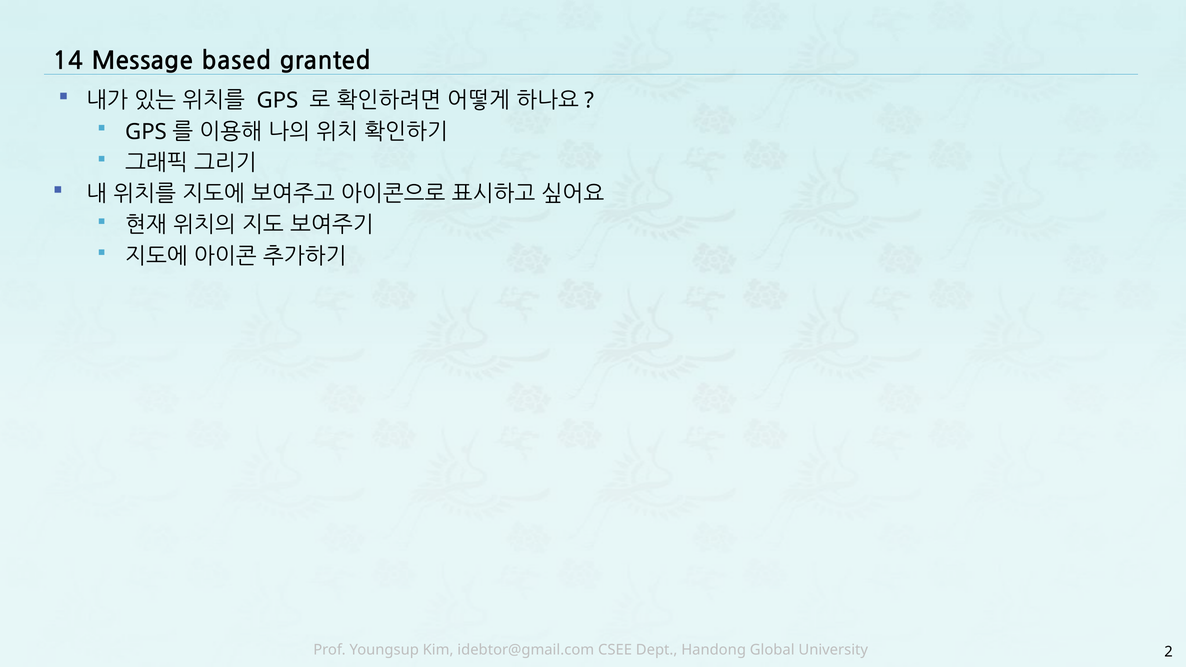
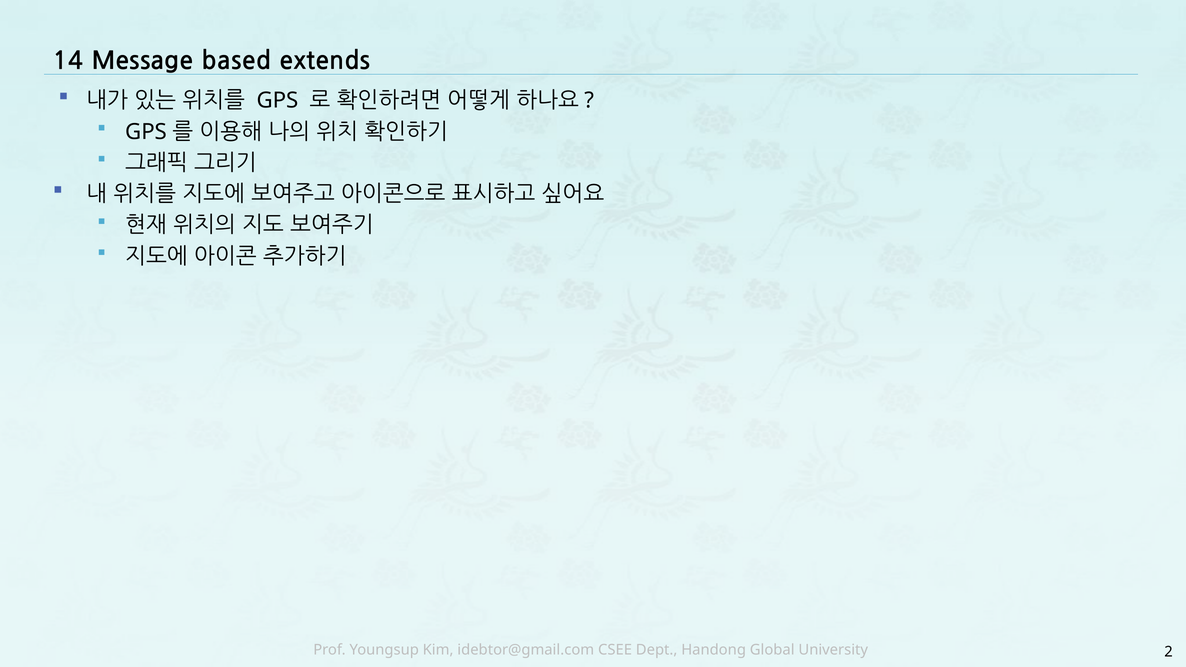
granted: granted -> extends
